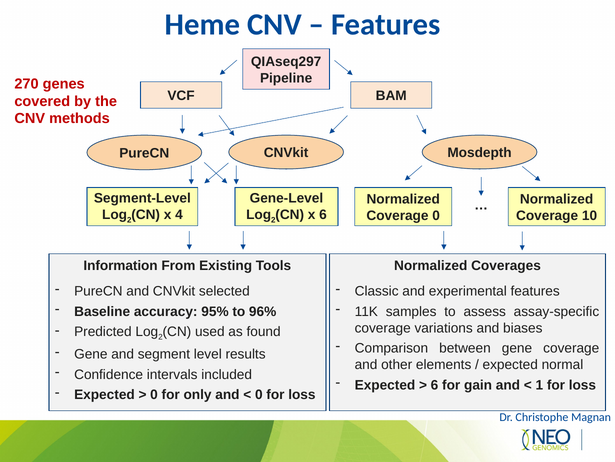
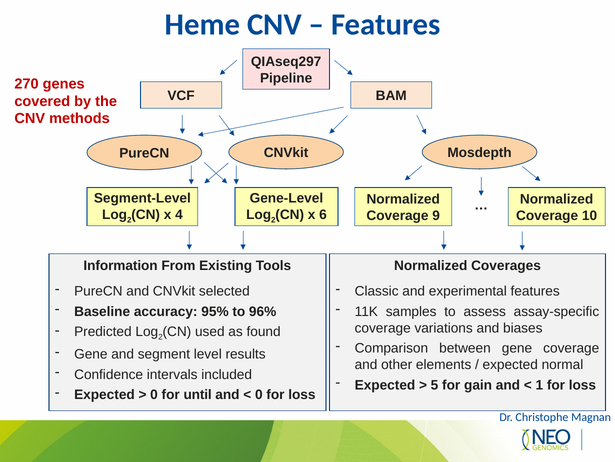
Coverage 0: 0 -> 9
6 at (435, 384): 6 -> 5
only: only -> until
